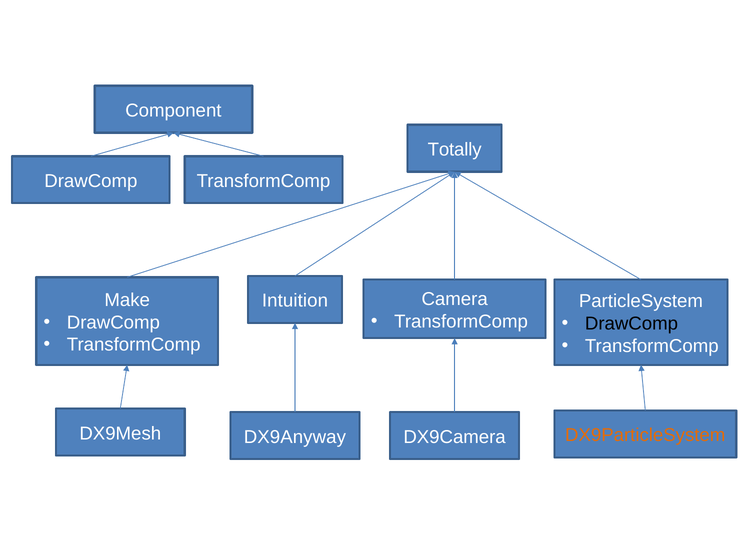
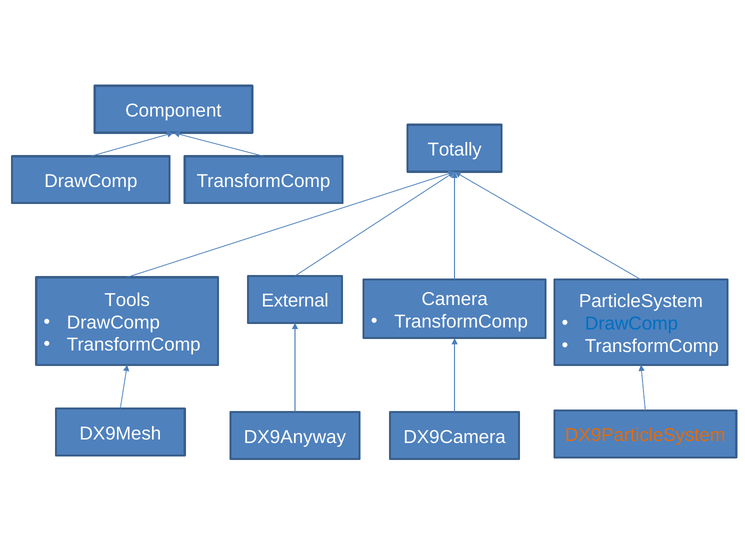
Make: Make -> Tools
Intuition: Intuition -> External
DrawComp at (631, 323) colour: black -> blue
